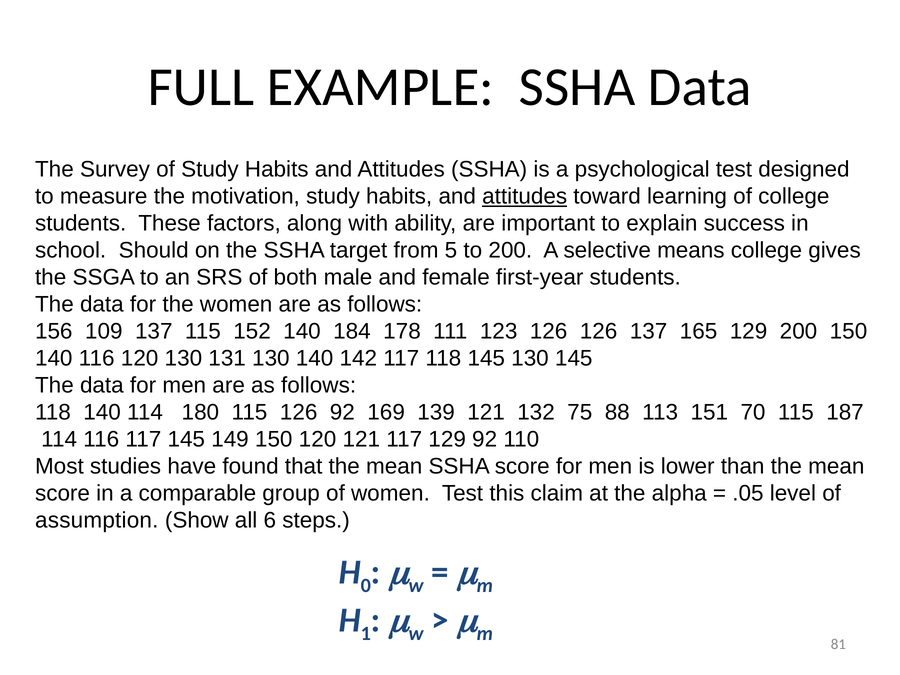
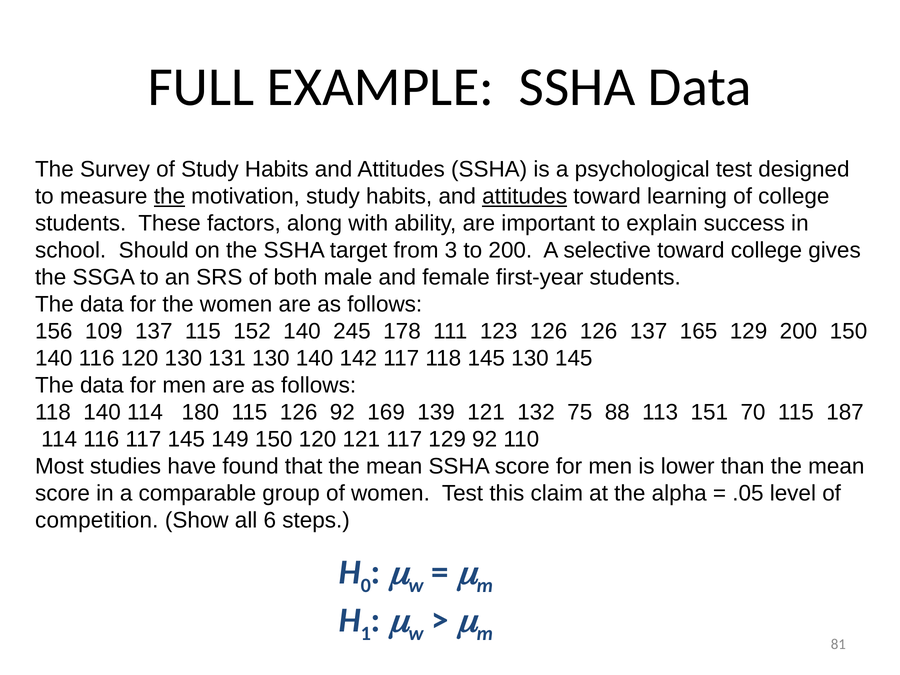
the at (169, 196) underline: none -> present
5: 5 -> 3
selective means: means -> toward
184: 184 -> 245
assumption: assumption -> competition
